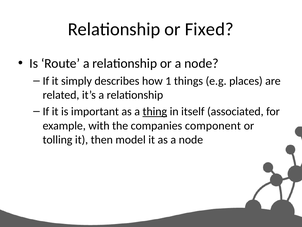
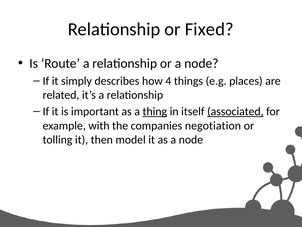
1: 1 -> 4
associated underline: none -> present
component: component -> negotiation
